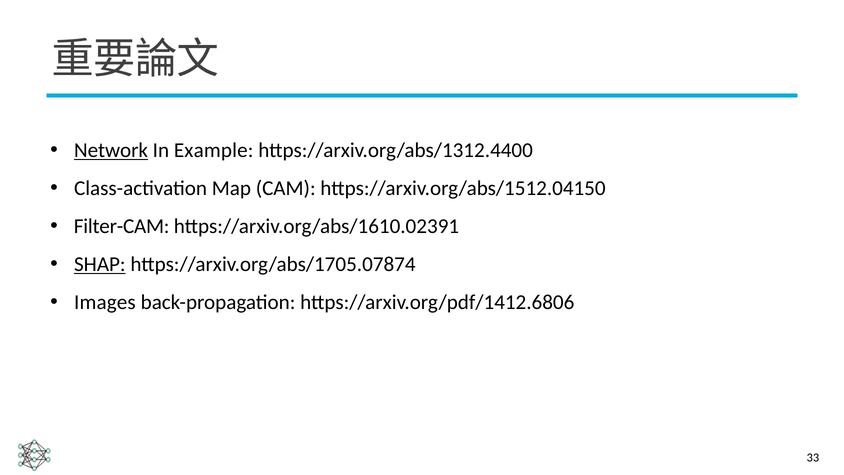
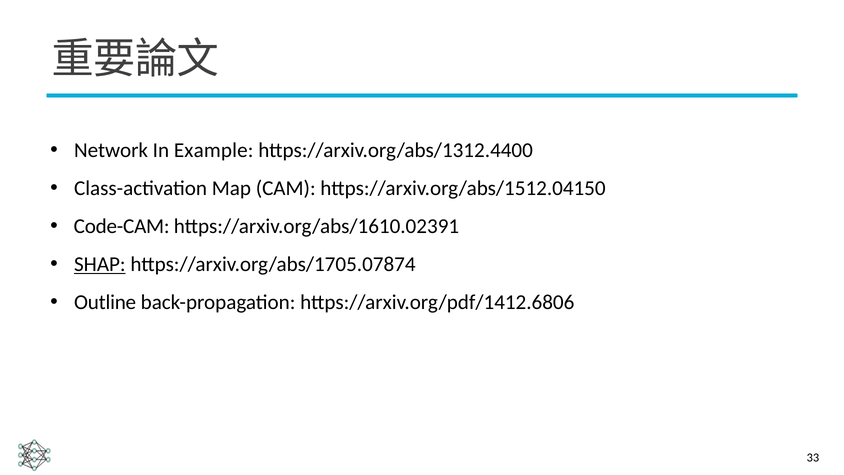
Network underline: present -> none
Filter-CAM: Filter-CAM -> Code-CAM
Images: Images -> Outline
